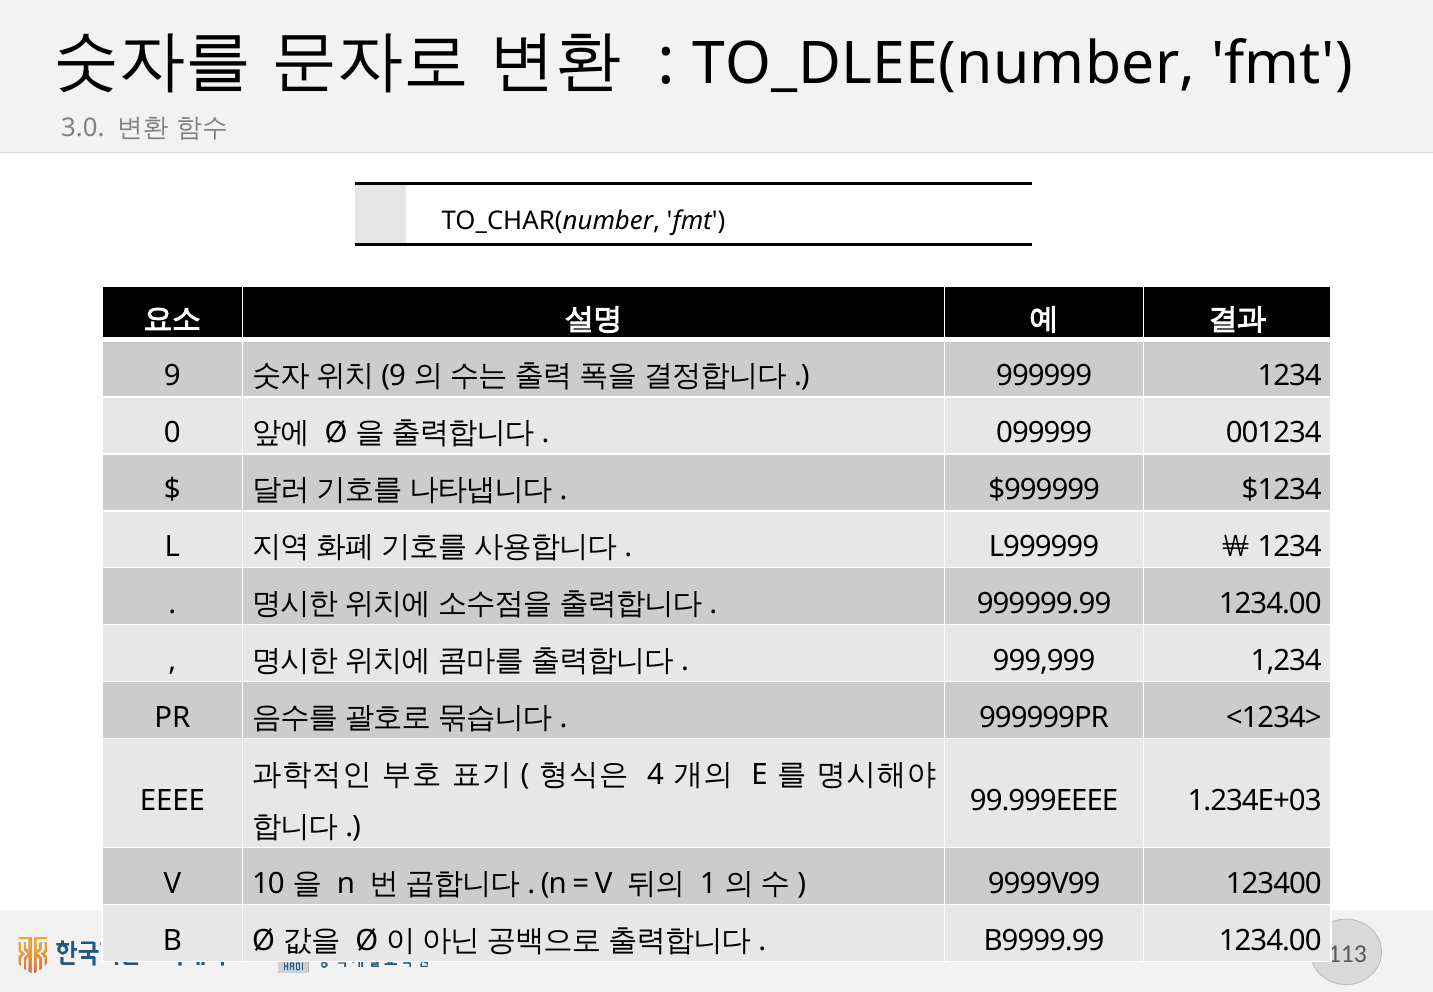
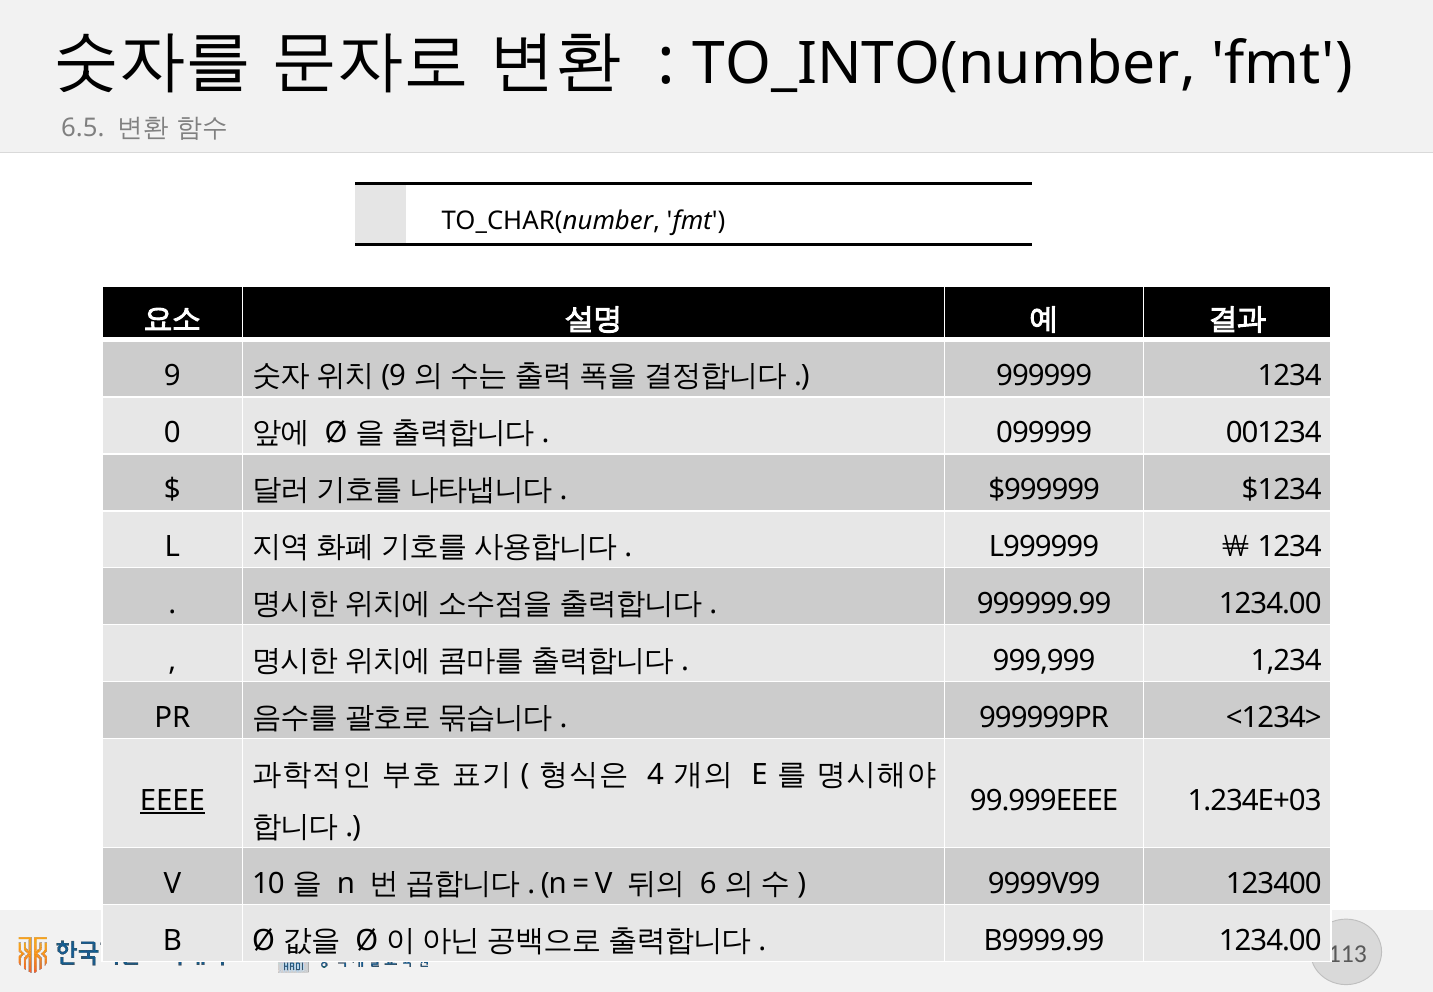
TO_DLEE(number: TO_DLEE(number -> TO_INTO(number
3.0: 3.0 -> 6.5
EEEE underline: none -> present
1: 1 -> 6
